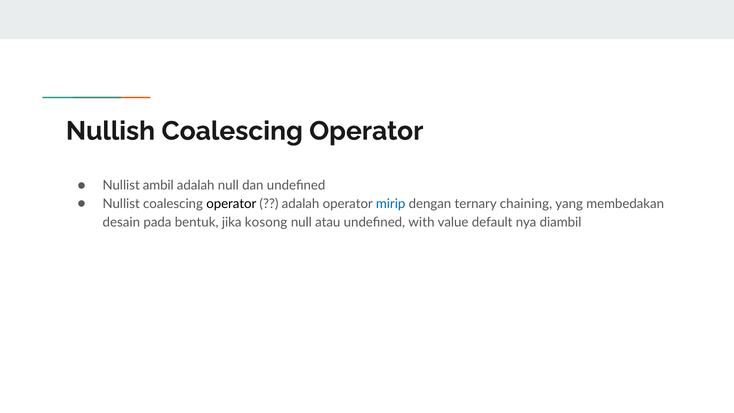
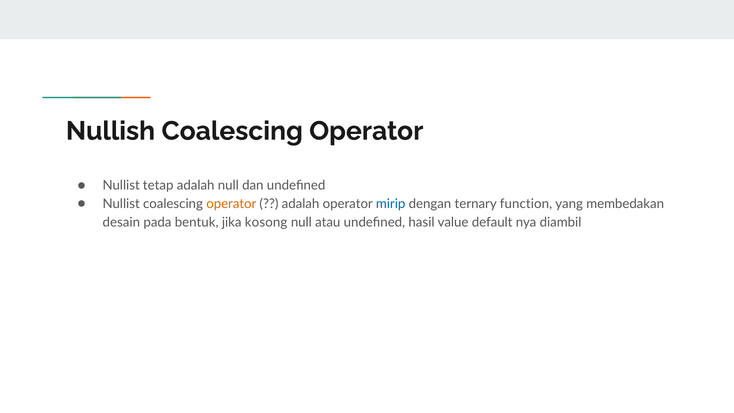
ambil: ambil -> tetap
operator at (231, 204) colour: black -> orange
chaining: chaining -> function
with: with -> hasil
